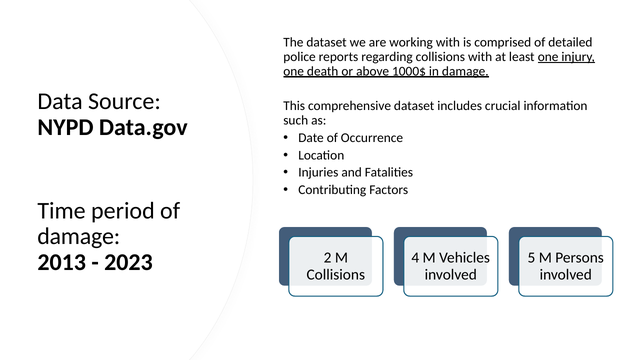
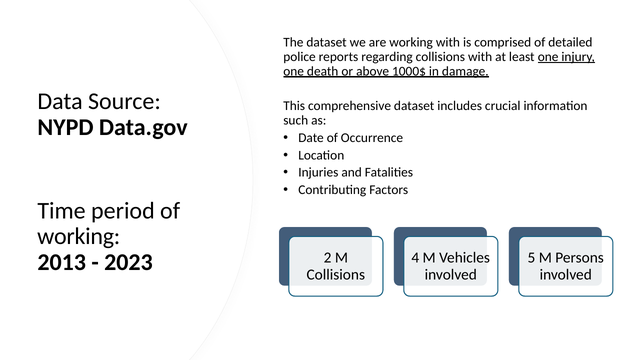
damage at (79, 237): damage -> working
